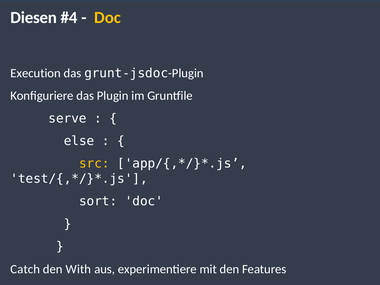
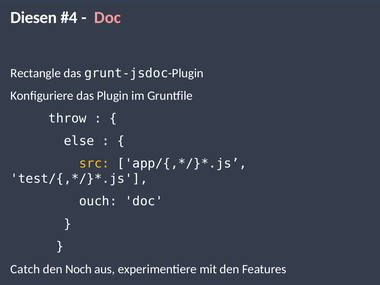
Doc at (108, 18) colour: yellow -> pink
Execution: Execution -> Rectangle
serve: serve -> throw
sort: sort -> ouch
With: With -> Noch
